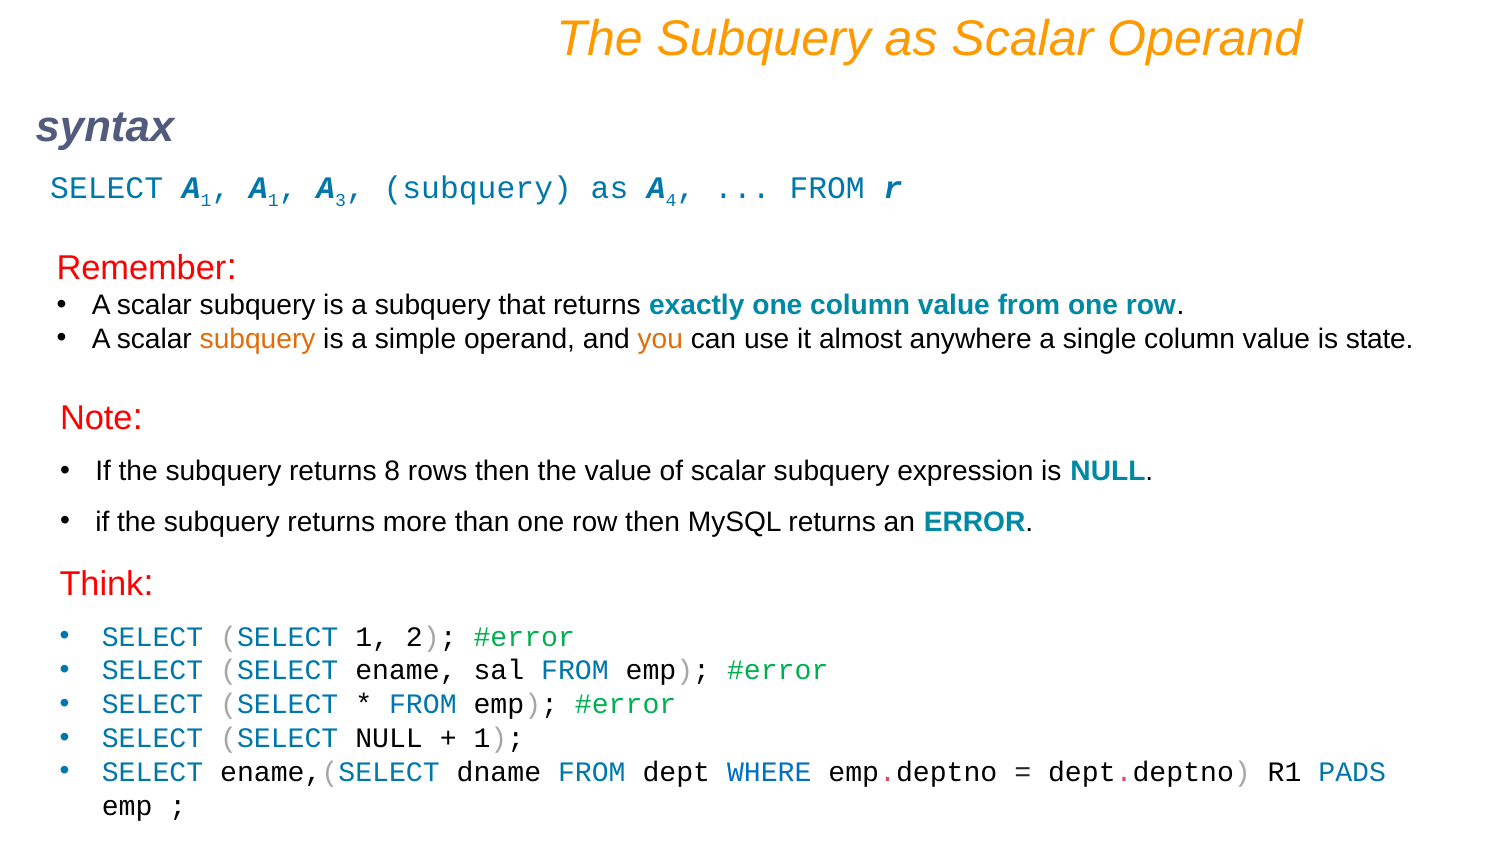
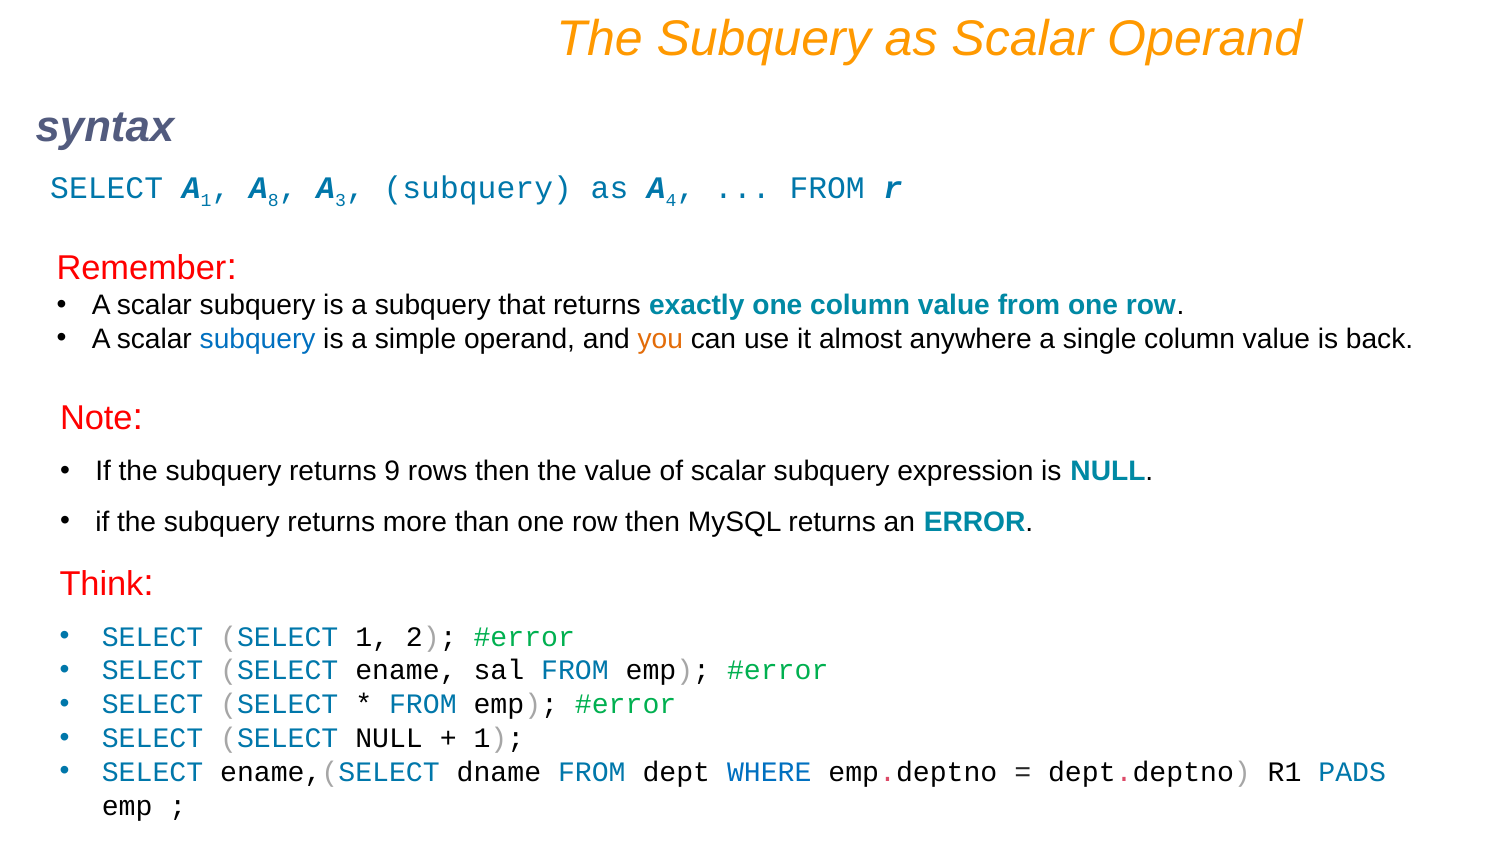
1 at (273, 201): 1 -> 8
subquery at (258, 339) colour: orange -> blue
state: state -> back
8: 8 -> 9
